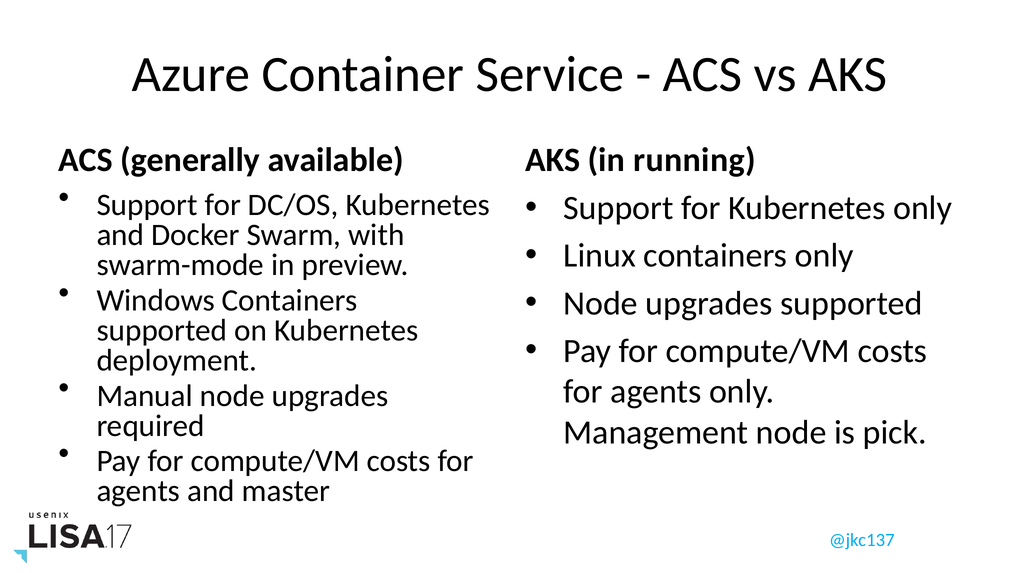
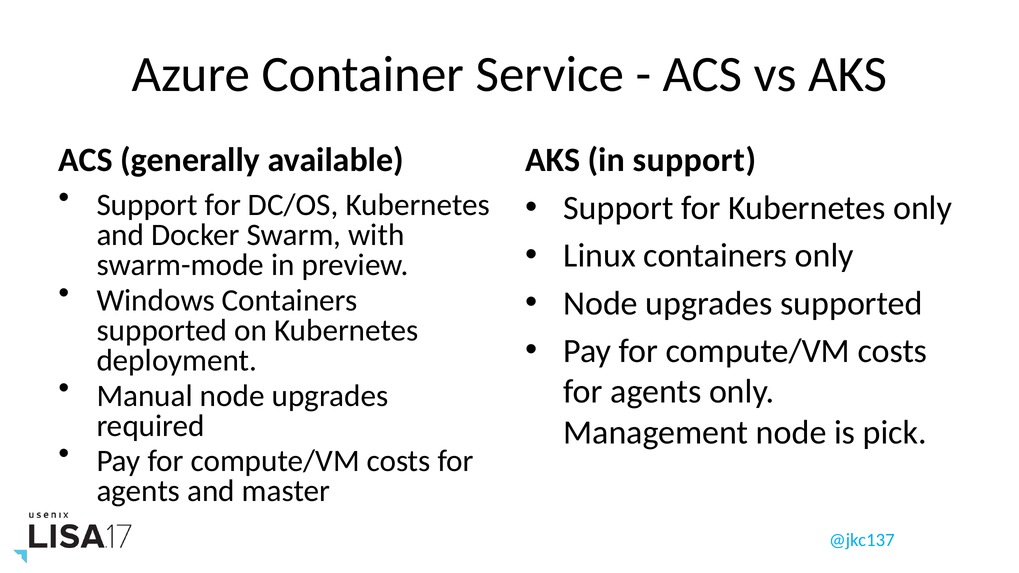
in running: running -> support
